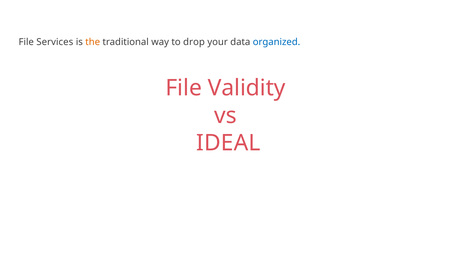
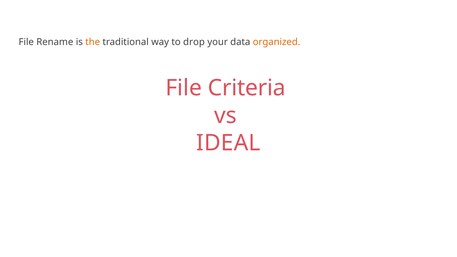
Services: Services -> Rename
organized colour: blue -> orange
Validity: Validity -> Criteria
